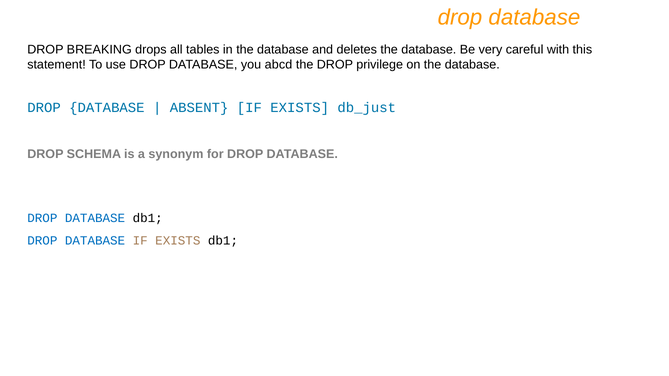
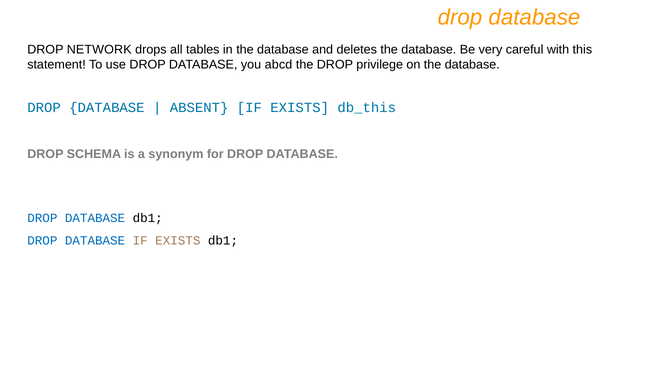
BREAKING: BREAKING -> NETWORK
db_just: db_just -> db_this
